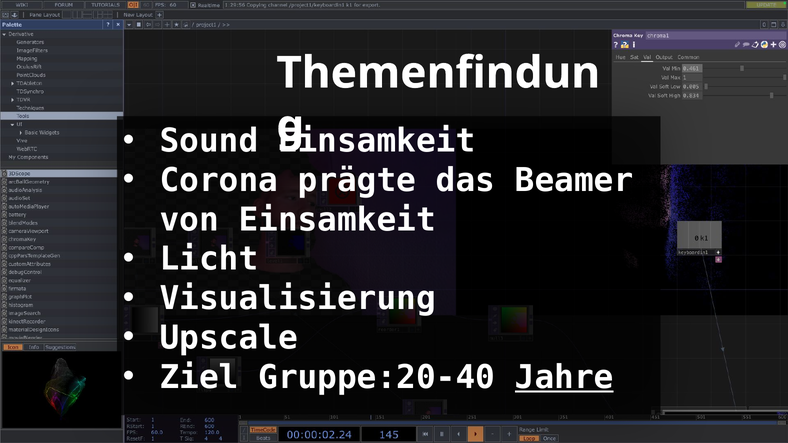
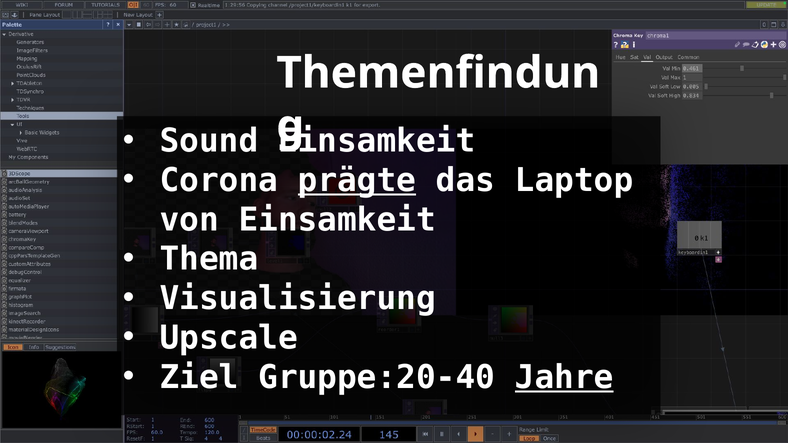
prägte underline: none -> present
Beamer: Beamer -> Laptop
Licht: Licht -> Thema
